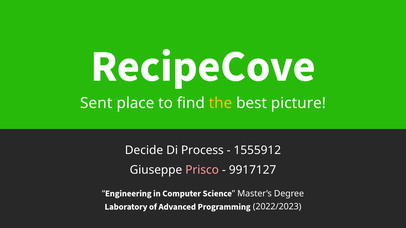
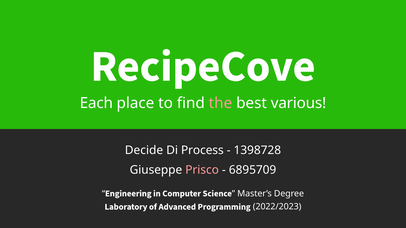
Sent: Sent -> Each
the colour: yellow -> pink
picture: picture -> various
1555912: 1555912 -> 1398728
9917127: 9917127 -> 6895709
